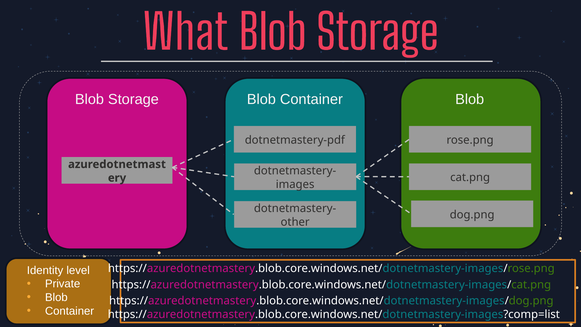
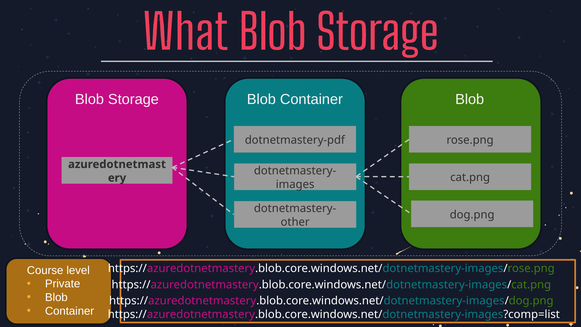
Identity: Identity -> Course
